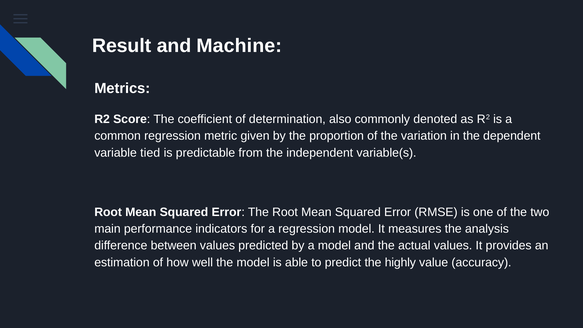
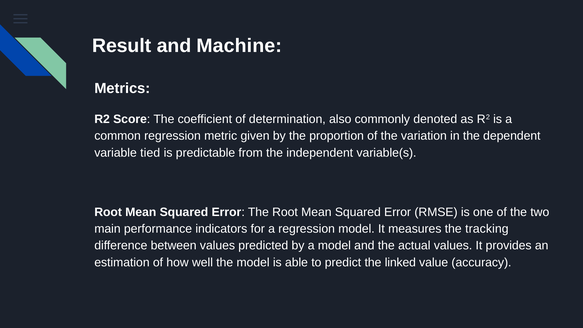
analysis: analysis -> tracking
highly: highly -> linked
